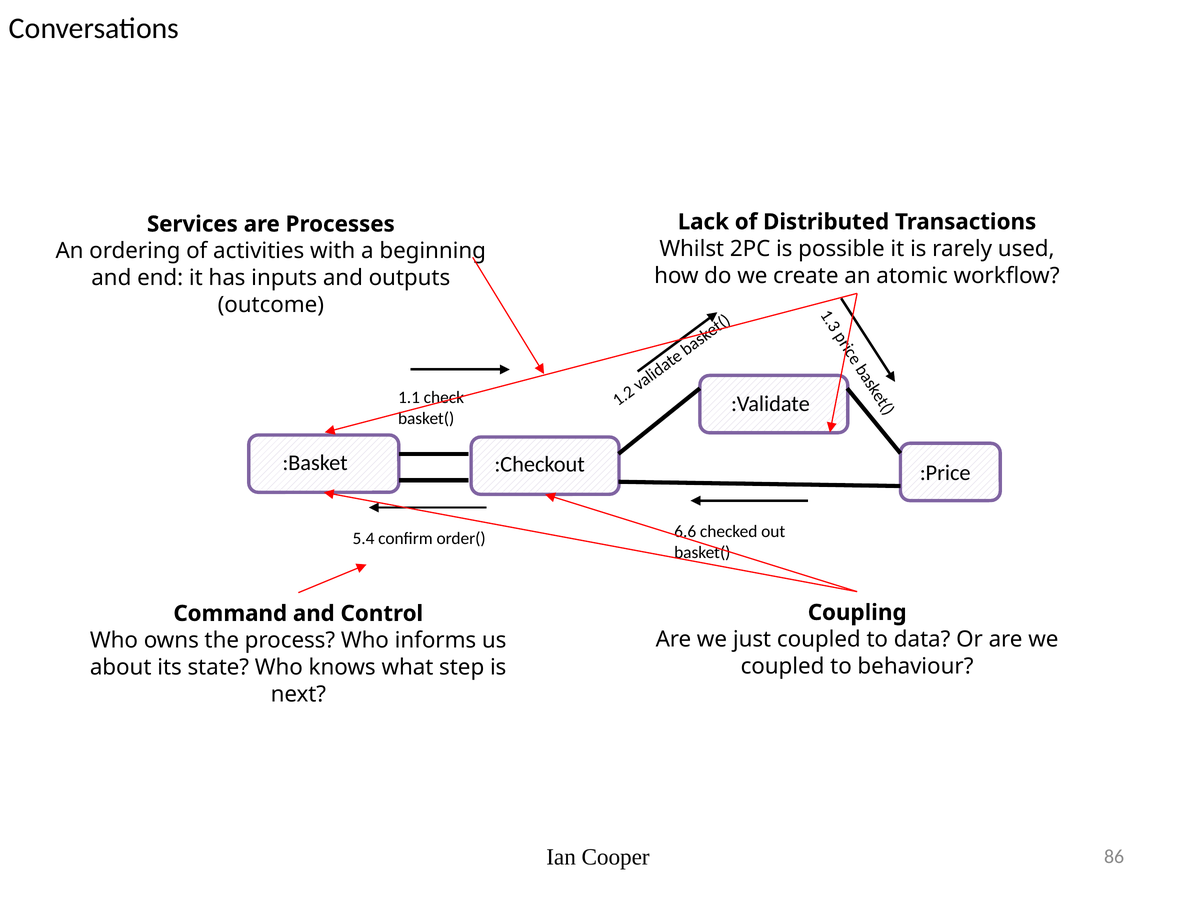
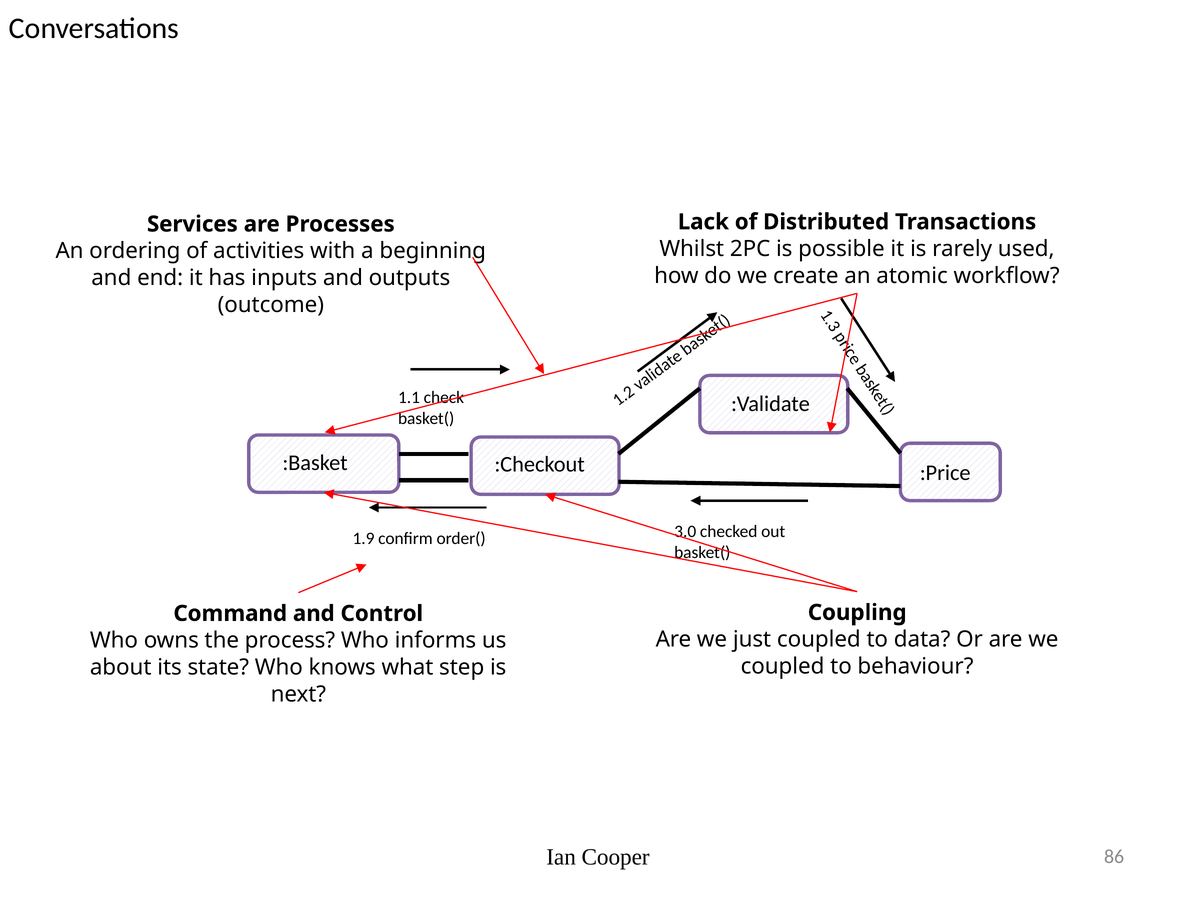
6.6: 6.6 -> 3.0
5.4: 5.4 -> 1.9
